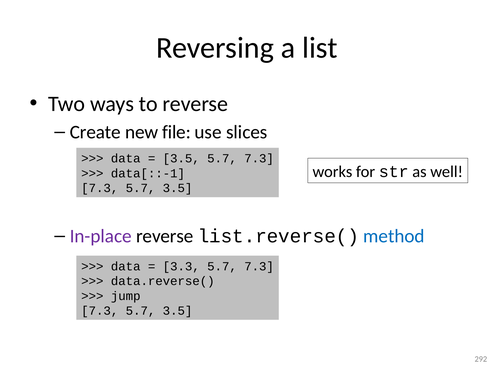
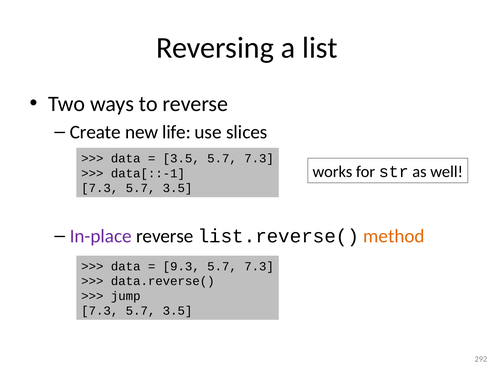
file: file -> life
method colour: blue -> orange
3.3: 3.3 -> 9.3
